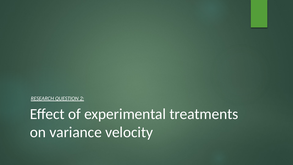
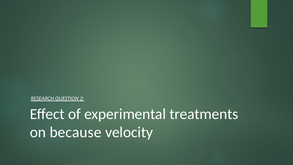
variance: variance -> because
